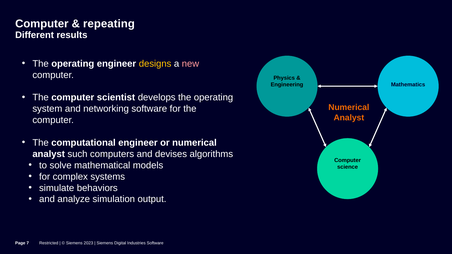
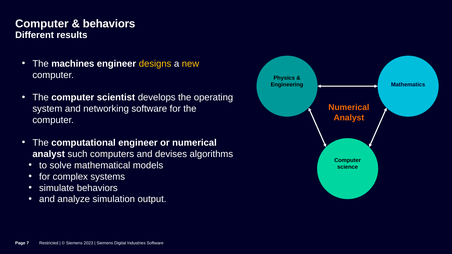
repeating at (109, 24): repeating -> behaviors
operating at (73, 64): operating -> machines
new colour: pink -> yellow
